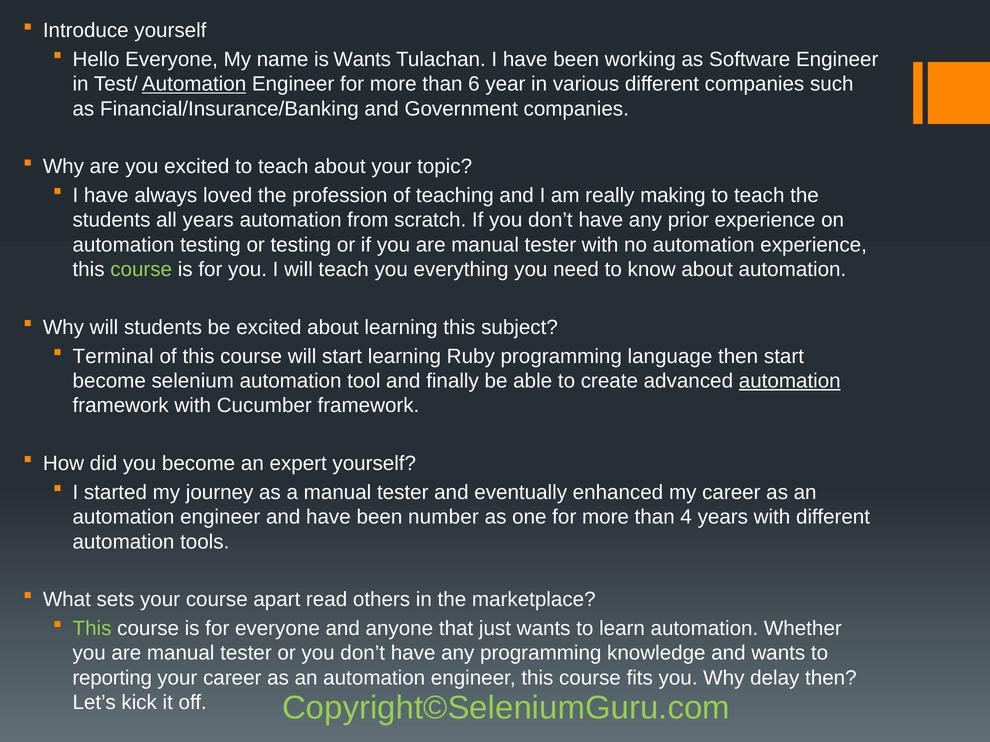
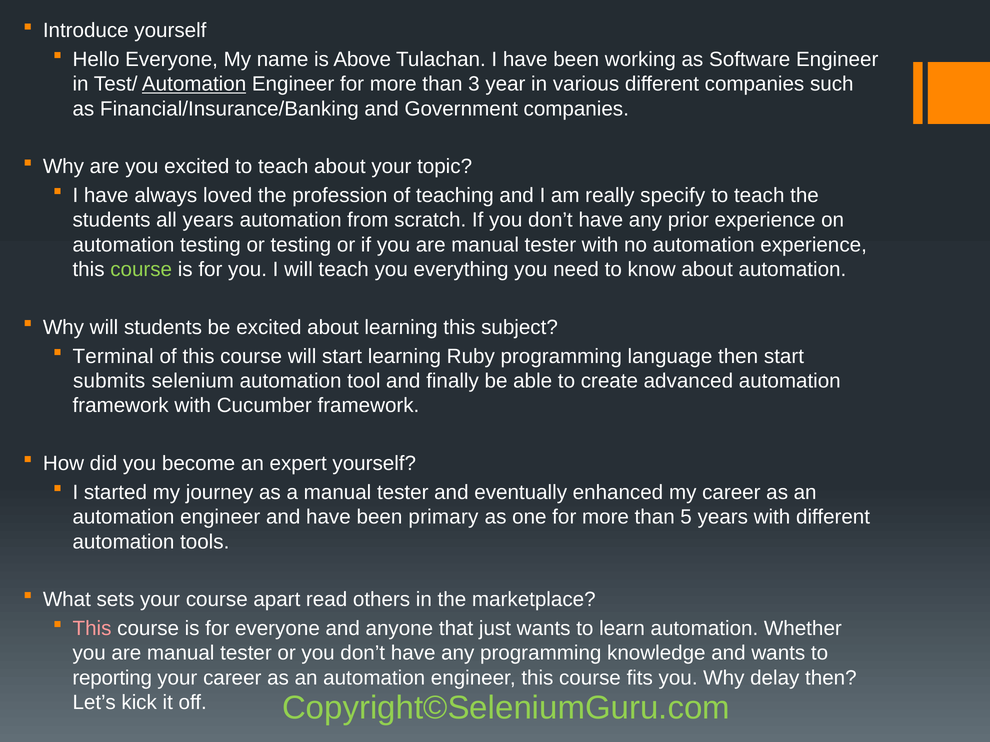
is Wants: Wants -> Above
6: 6 -> 3
making: making -> specify
become at (109, 381): become -> submits
automation at (790, 381) underline: present -> none
number: number -> primary
4: 4 -> 5
This at (92, 629) colour: light green -> pink
